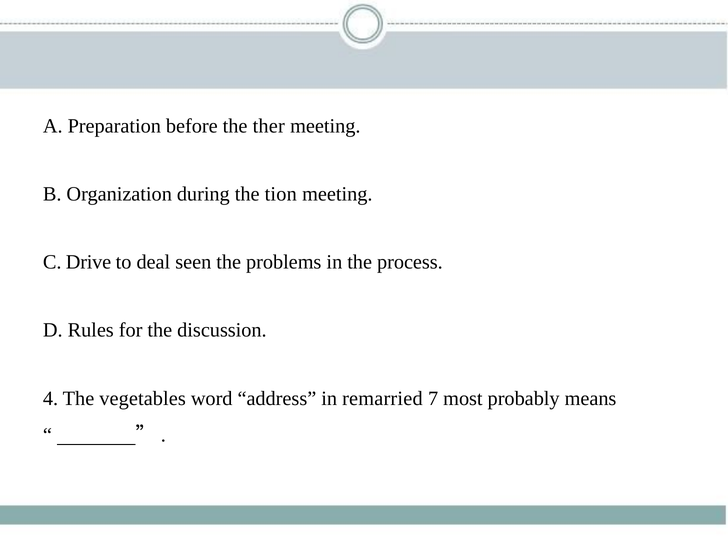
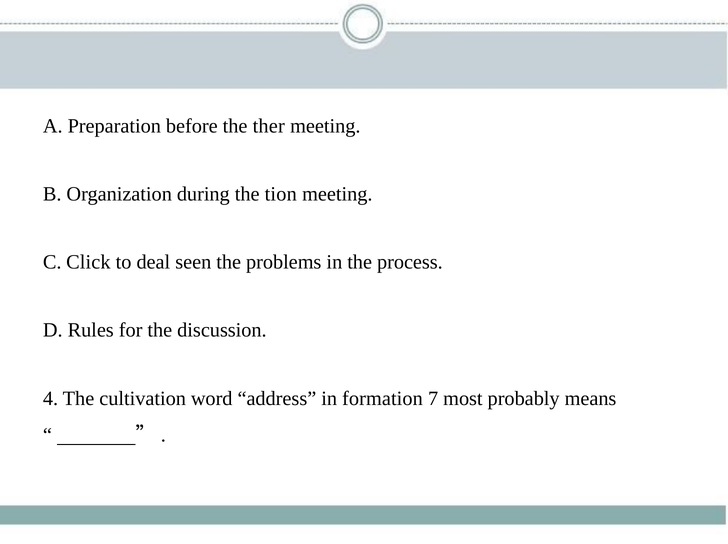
Drive: Drive -> Click
vegetables: vegetables -> cultivation
remarried: remarried -> formation
